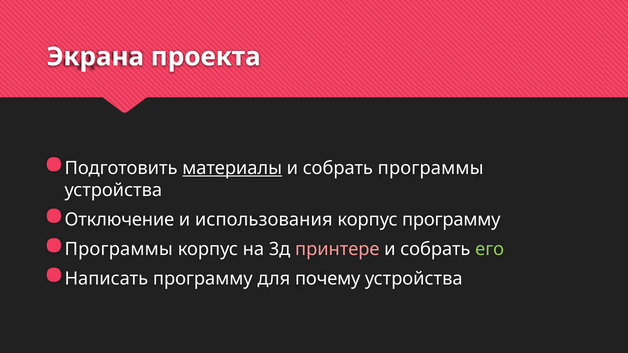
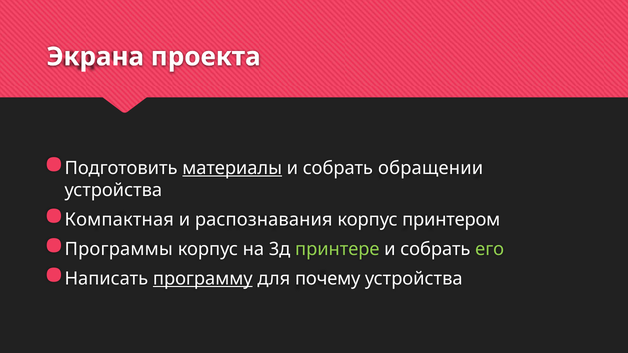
собрать программы: программы -> обращении
Отключение: Отключение -> Компактная
использования: использования -> распознавания
корпус программу: программу -> принтером
принтере colour: pink -> light green
программу at (203, 279) underline: none -> present
